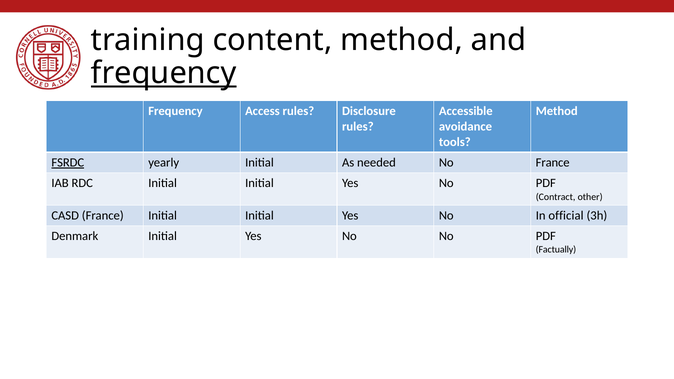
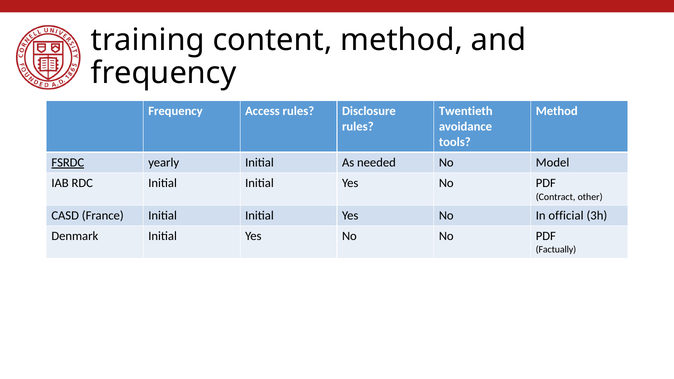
frequency at (164, 73) underline: present -> none
Accessible: Accessible -> Twentieth
No France: France -> Model
